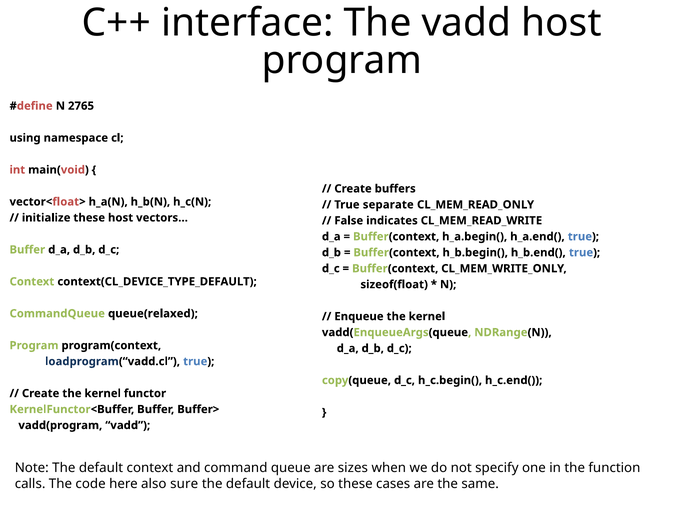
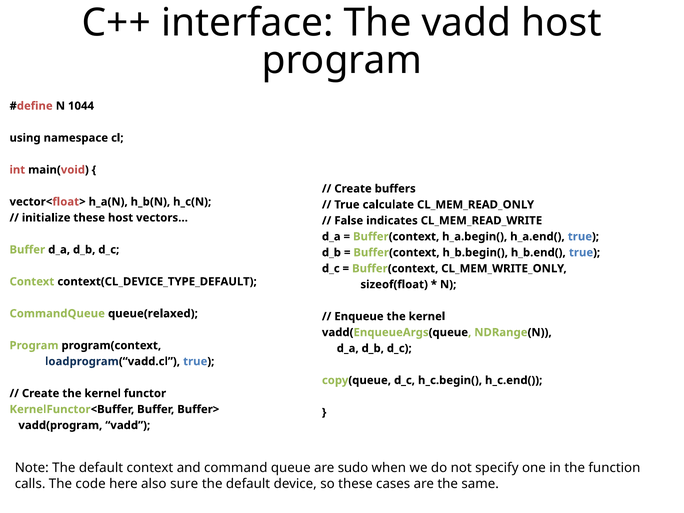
2765: 2765 -> 1044
separate: separate -> calculate
sizes: sizes -> sudo
